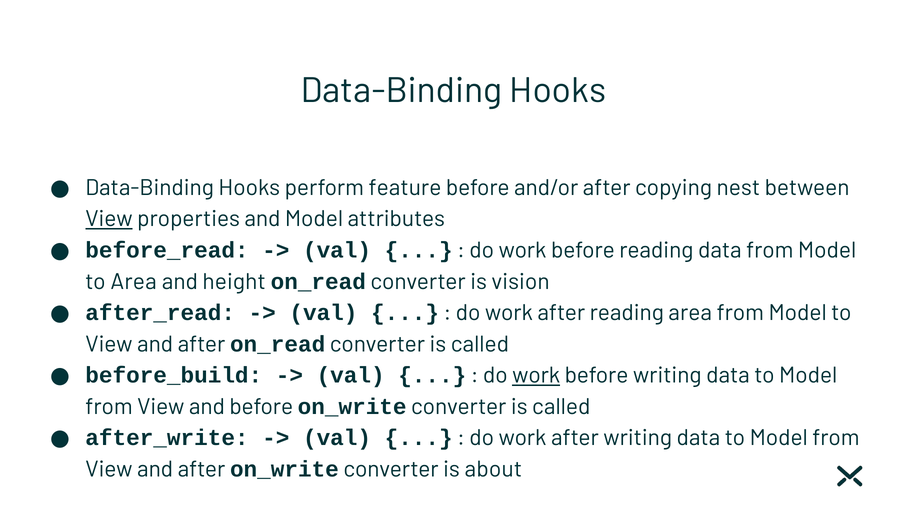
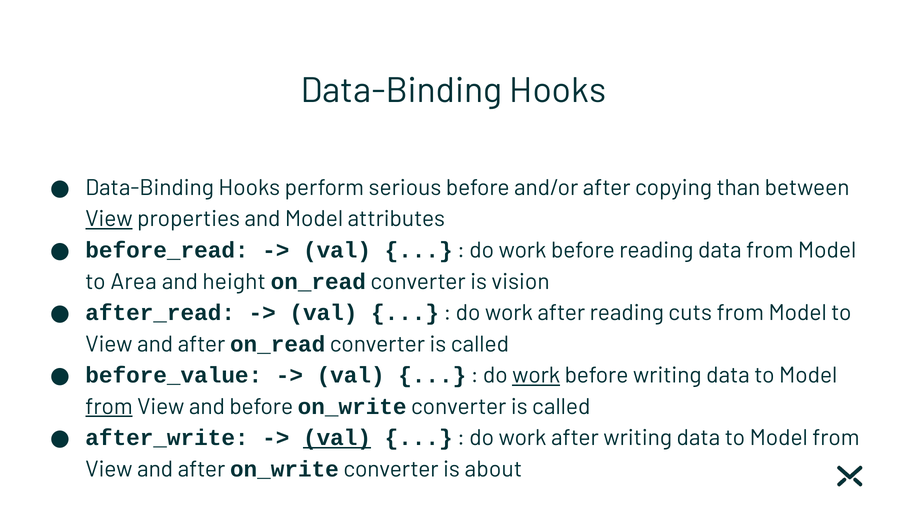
feature: feature -> serious
nest: nest -> than
reading area: area -> cuts
before_build: before_build -> before_value
from at (109, 407) underline: none -> present
val at (337, 438) underline: none -> present
